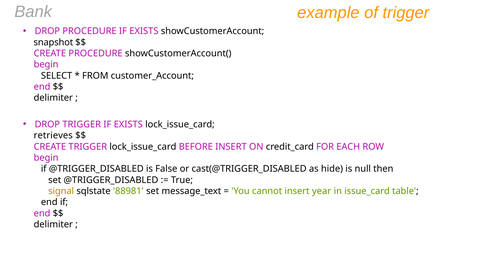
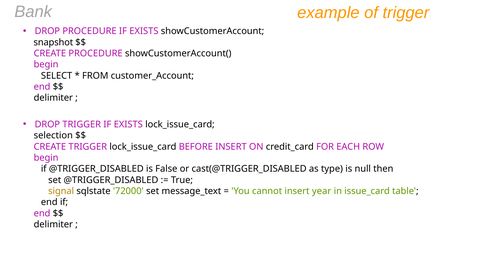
retrieves: retrieves -> selection
hide: hide -> type
88981: 88981 -> 72000
